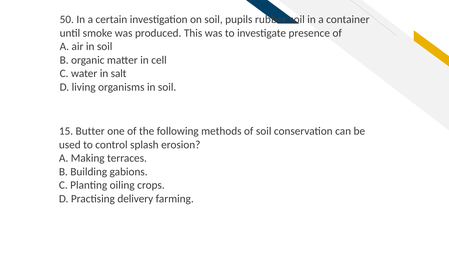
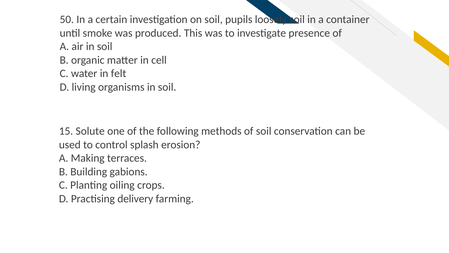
rubber: rubber -> loosely
salt: salt -> felt
Butter: Butter -> Solute
